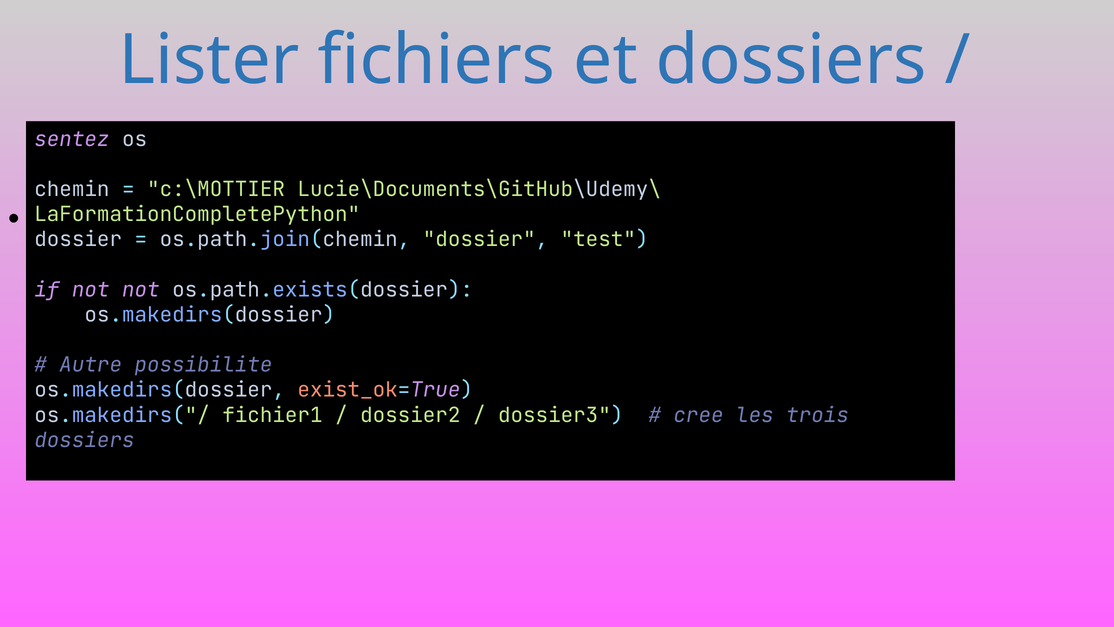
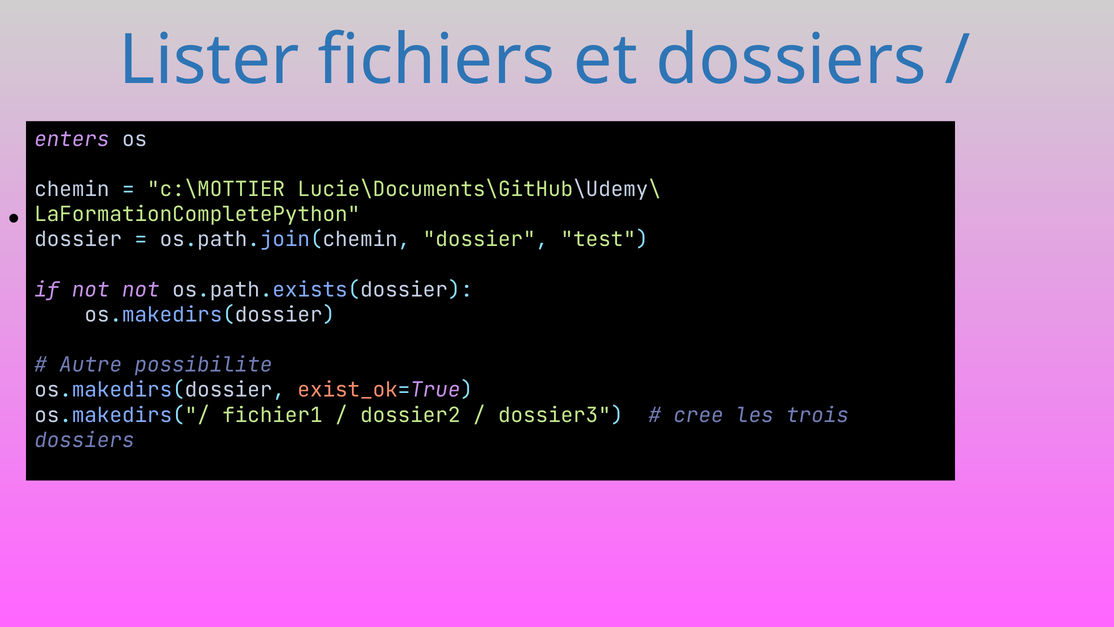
sentez: sentez -> enters
